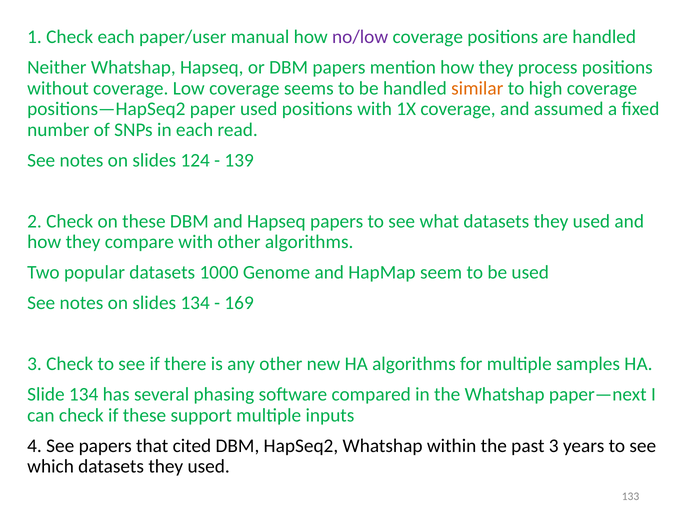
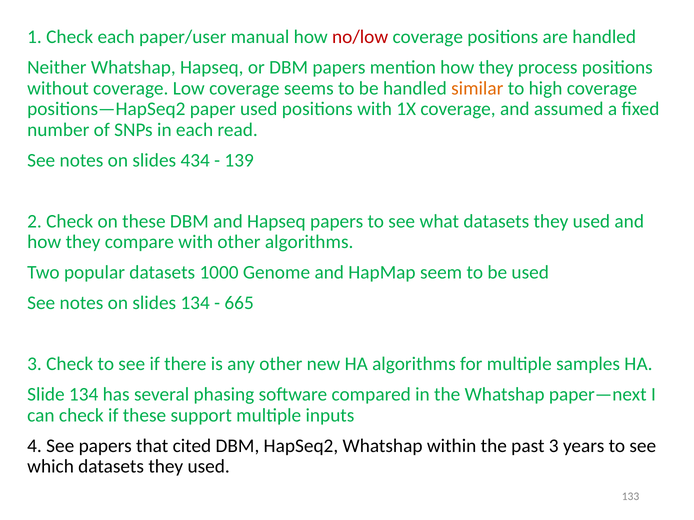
no/low colour: purple -> red
124: 124 -> 434
169: 169 -> 665
